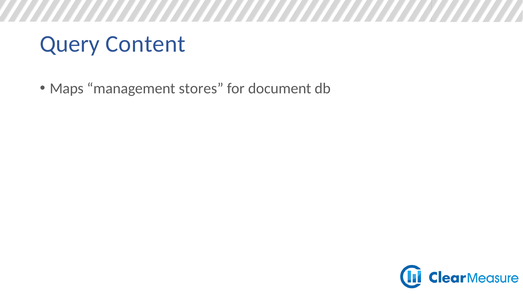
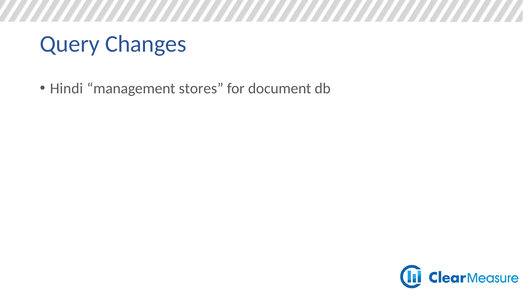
Content: Content -> Changes
Maps: Maps -> Hindi
